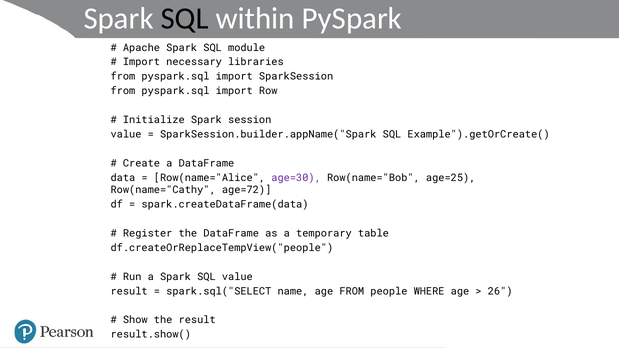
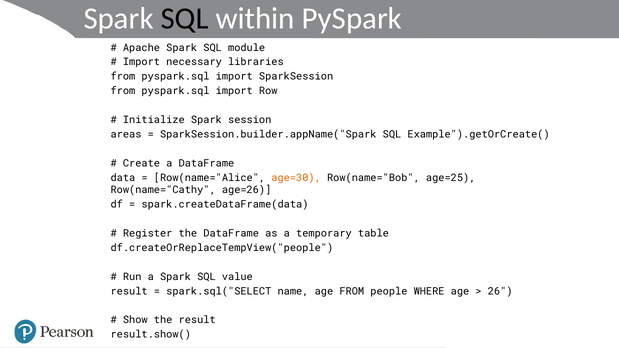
value at (126, 134): value -> areas
age=30 colour: purple -> orange
age=72: age=72 -> age=26
